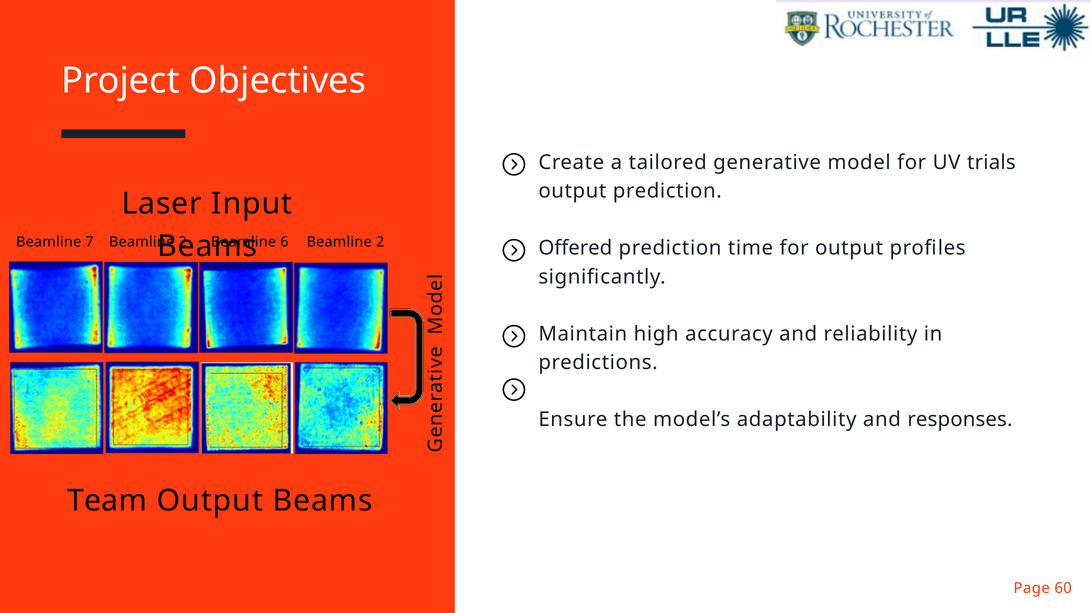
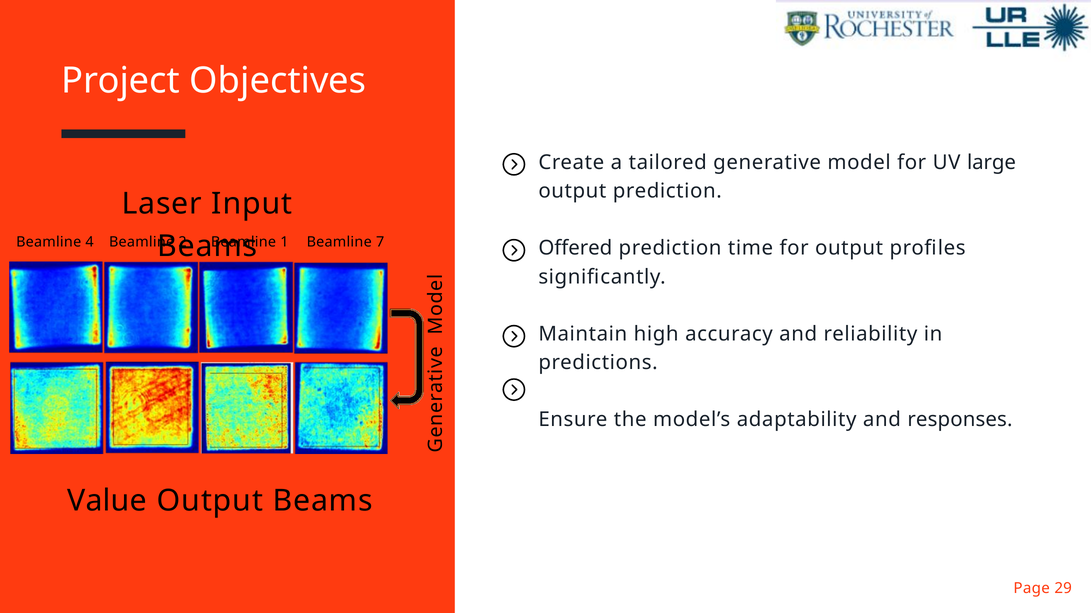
trials: trials -> large
7: 7 -> 4
6: 6 -> 1
2 at (380, 242): 2 -> 7
Team: Team -> Value
60: 60 -> 29
